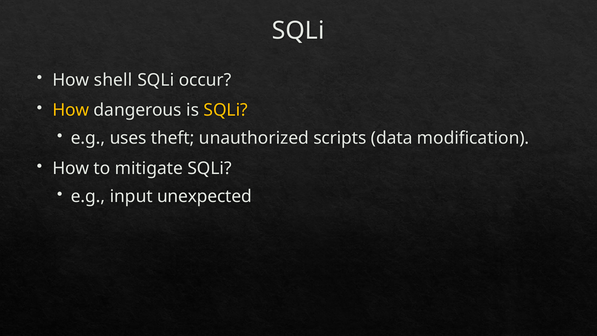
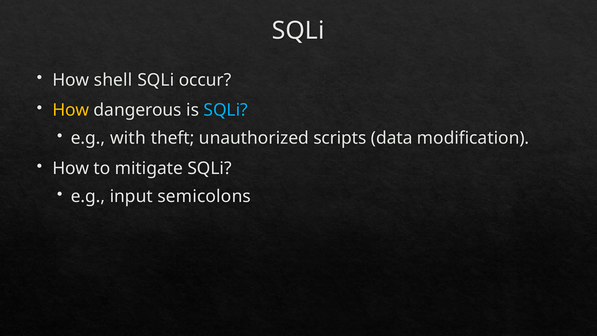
SQLi at (226, 110) colour: yellow -> light blue
uses: uses -> with
unexpected: unexpected -> semicolons
